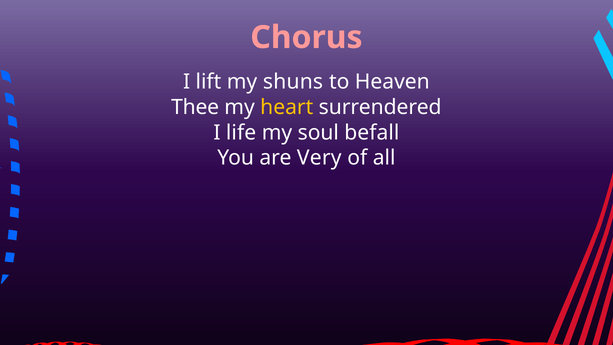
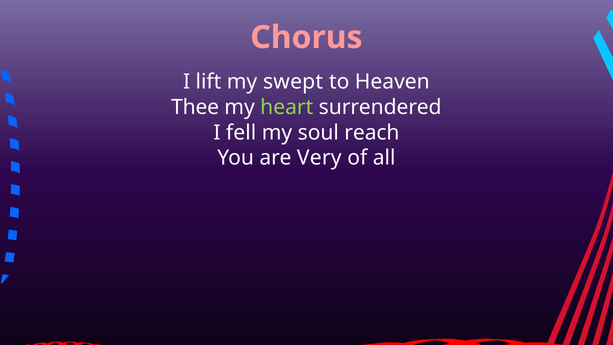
shuns: shuns -> swept
heart colour: yellow -> light green
life: life -> fell
befall: befall -> reach
